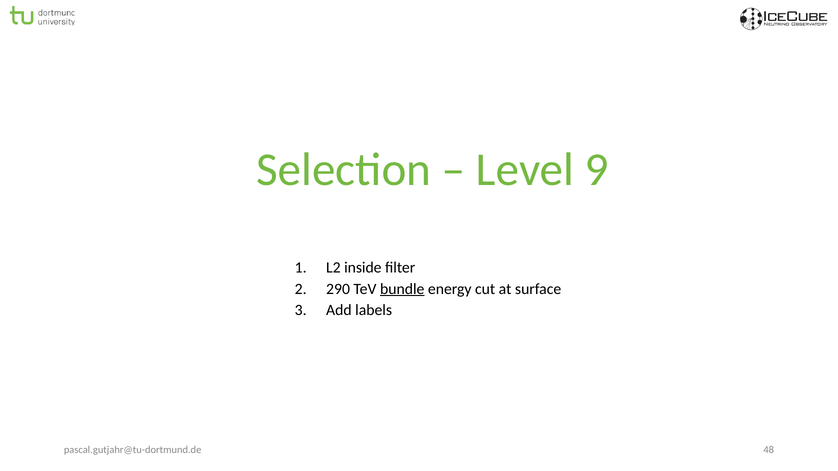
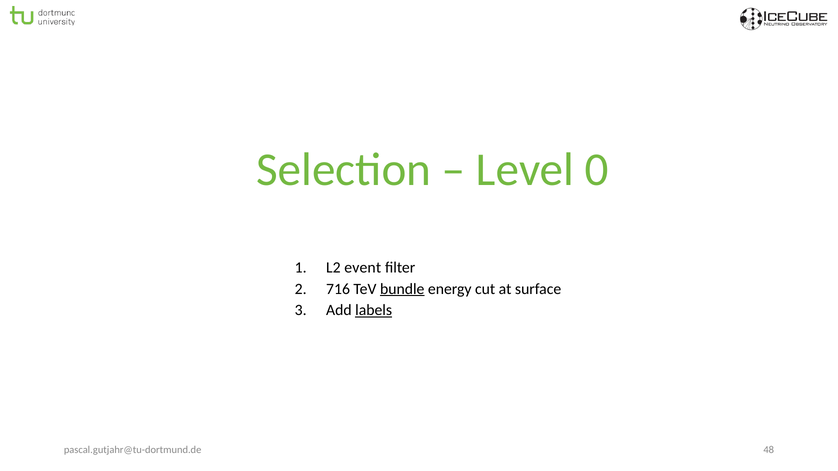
9: 9 -> 0
inside: inside -> event
290: 290 -> 716
labels underline: none -> present
